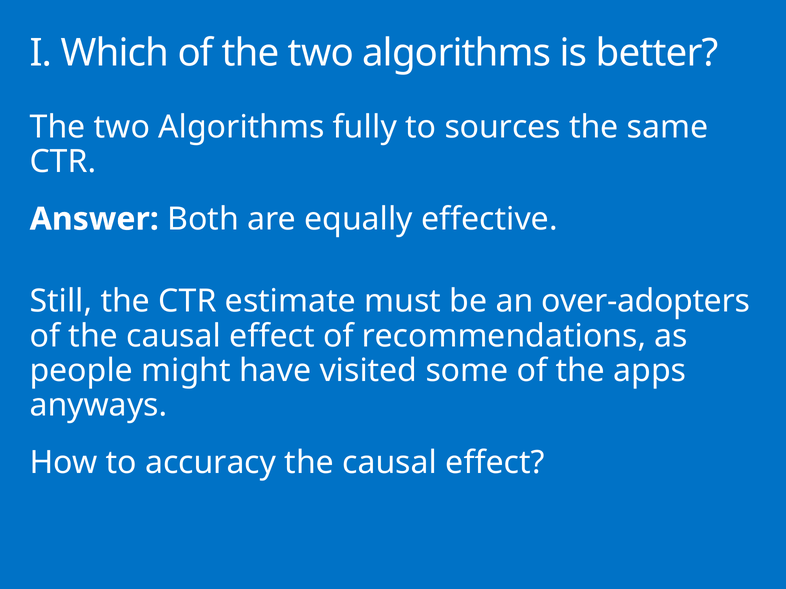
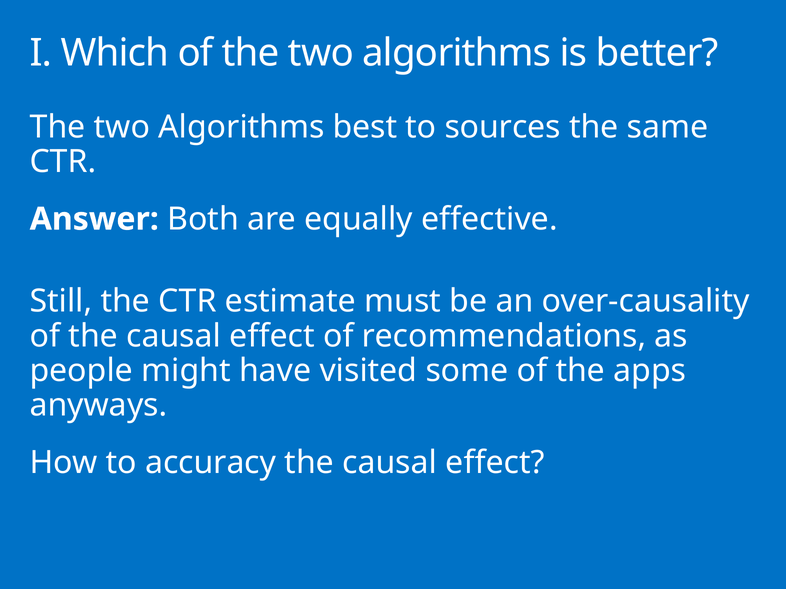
fully: fully -> best
over-adopters: over-adopters -> over-causality
